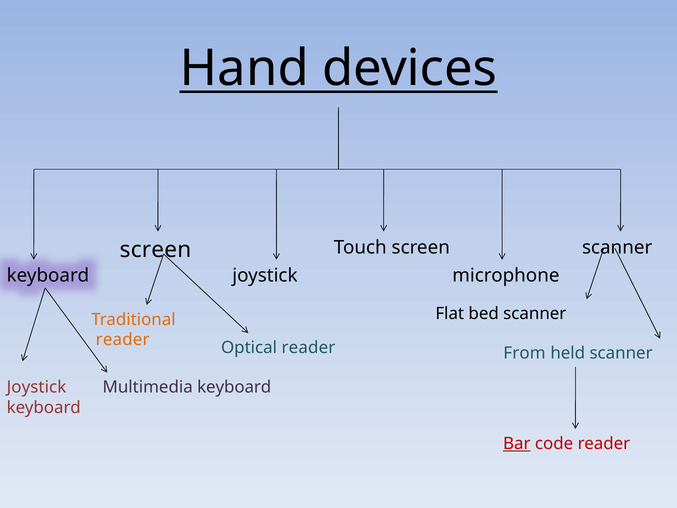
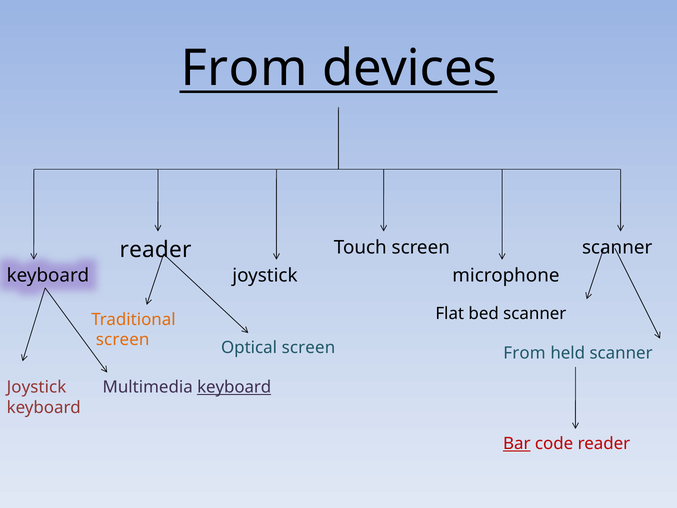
Hand at (244, 68): Hand -> From
screen at (155, 250): screen -> reader
reader at (123, 340): reader -> screen
Optical reader: reader -> screen
keyboard at (234, 387) underline: none -> present
